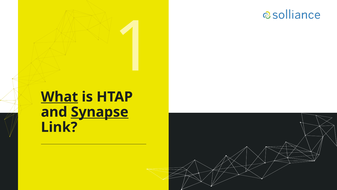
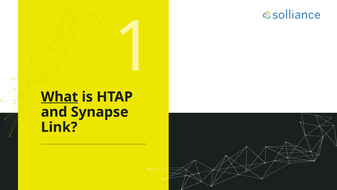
Synapse underline: present -> none
